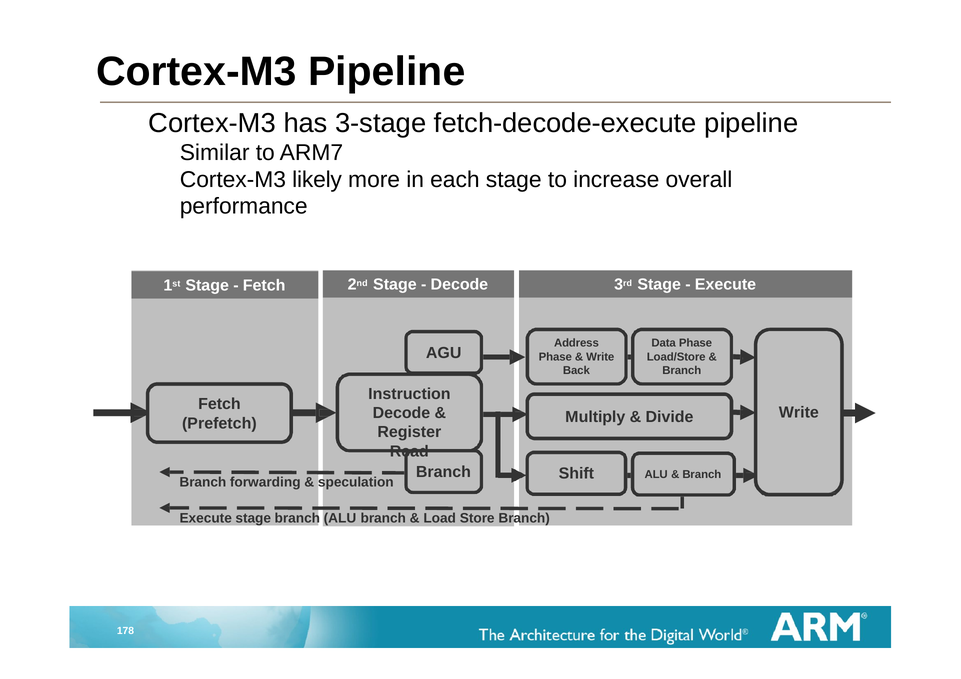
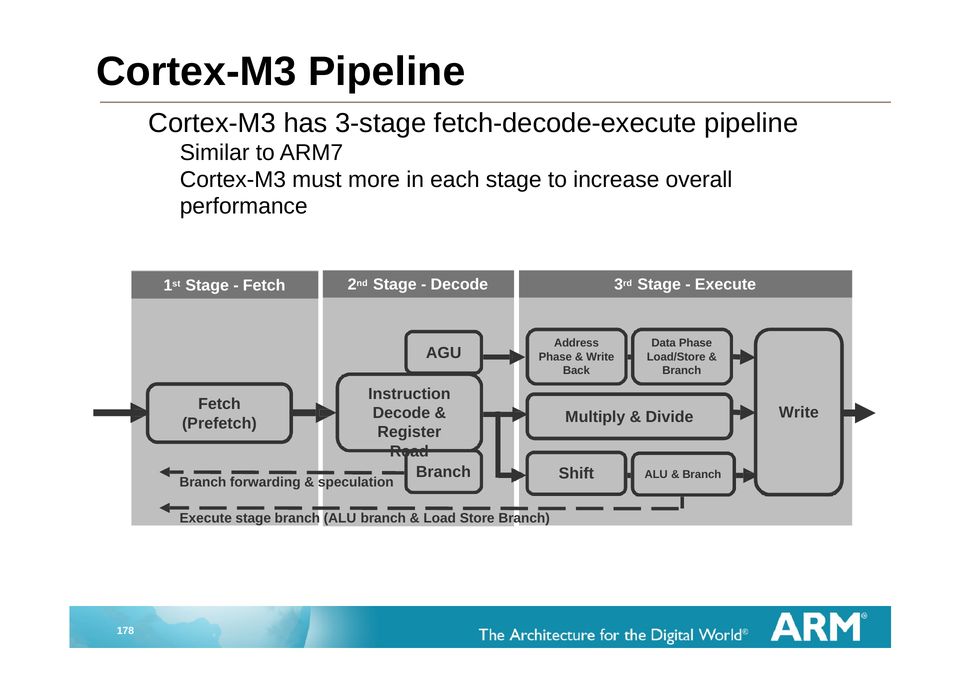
likely: likely -> must
